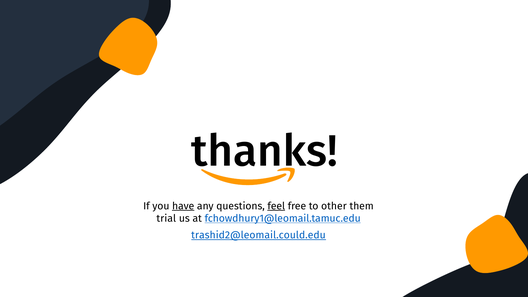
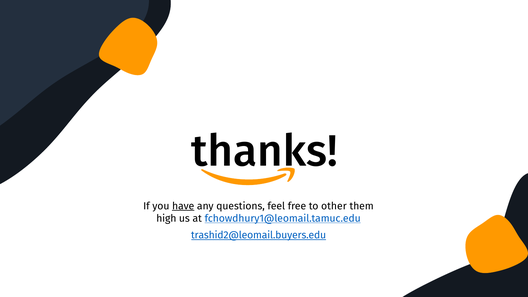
feel underline: present -> none
trial: trial -> high
trashid2@leomail.could.edu: trashid2@leomail.could.edu -> trashid2@leomail.buyers.edu
